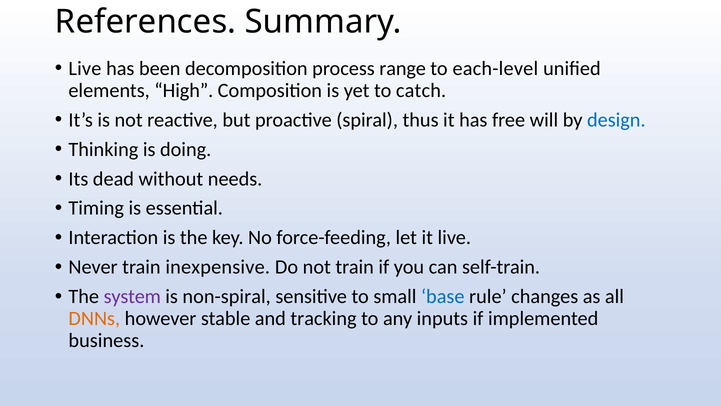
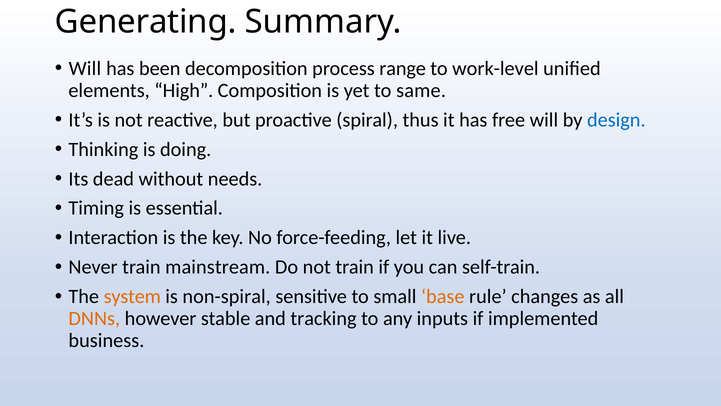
References: References -> Generating
Live at (85, 68): Live -> Will
each-level: each-level -> work-level
catch: catch -> same
inexpensive: inexpensive -> mainstream
system colour: purple -> orange
base colour: blue -> orange
